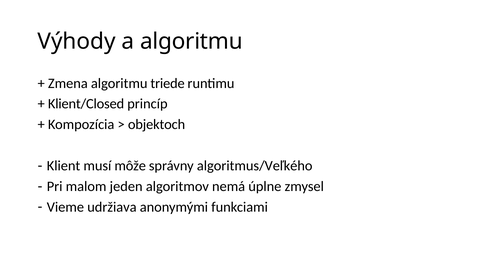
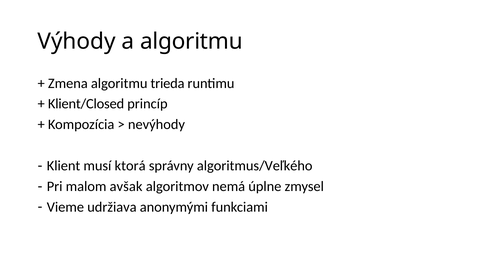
triede: triede -> trieda
objektoch: objektoch -> nevýhody
môže: môže -> ktorá
jeden: jeden -> avšak
